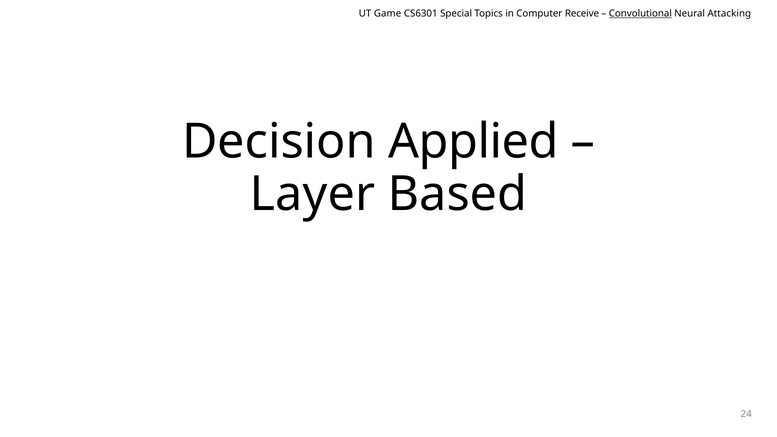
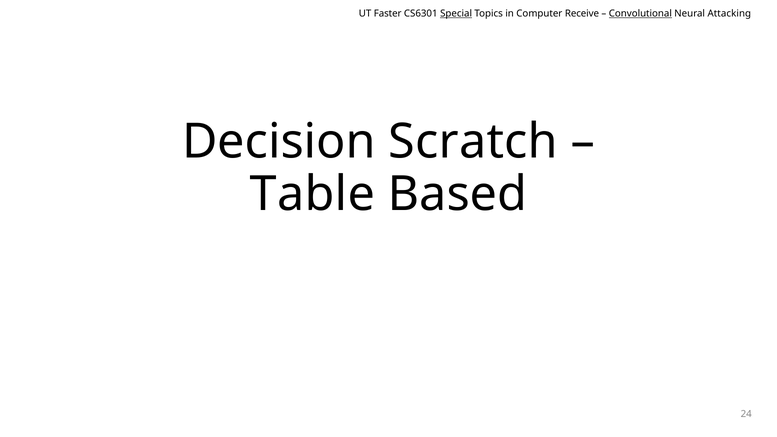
Game: Game -> Faster
Special underline: none -> present
Applied: Applied -> Scratch
Layer: Layer -> Table
